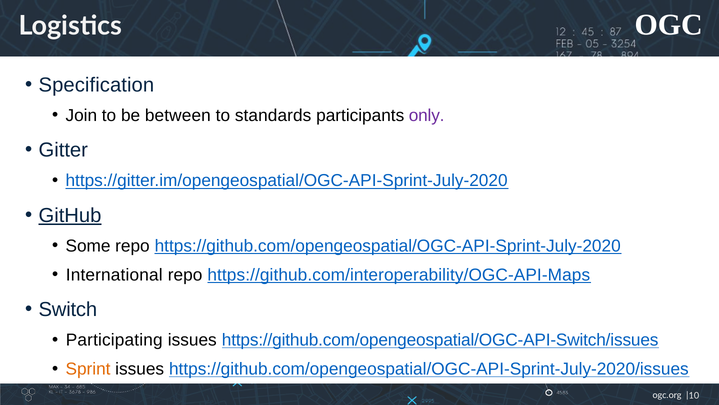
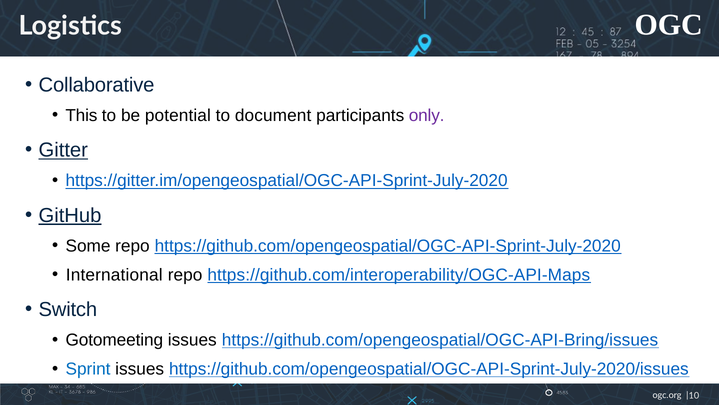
Specification: Specification -> Collaborative
Join: Join -> This
between: between -> potential
standards: standards -> document
Gitter underline: none -> present
Participating: Participating -> Gotomeeting
https://github.com/opengeospatial/OGC-API-Switch/issues: https://github.com/opengeospatial/OGC-API-Switch/issues -> https://github.com/opengeospatial/OGC-API-Bring/issues
Sprint colour: orange -> blue
